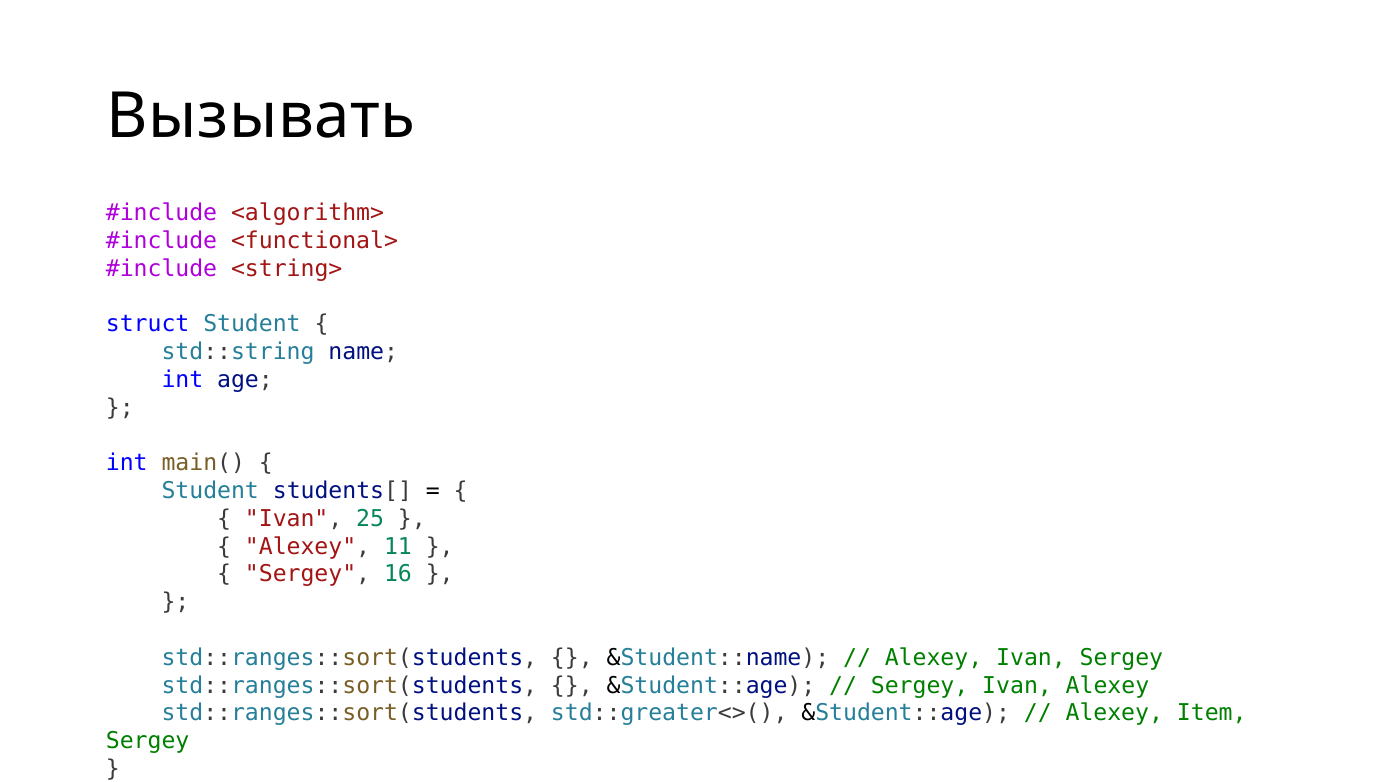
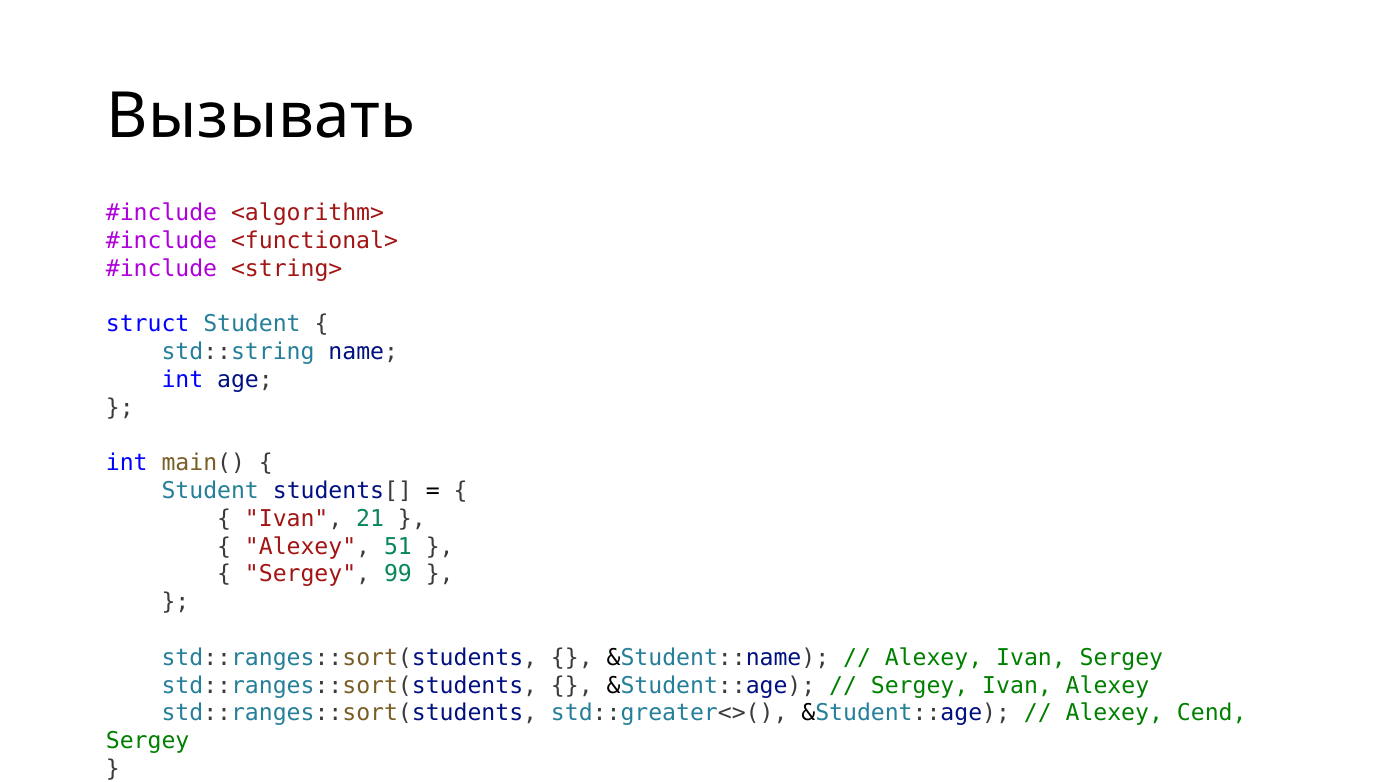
25: 25 -> 21
11: 11 -> 51
16: 16 -> 99
Item: Item -> Cend
